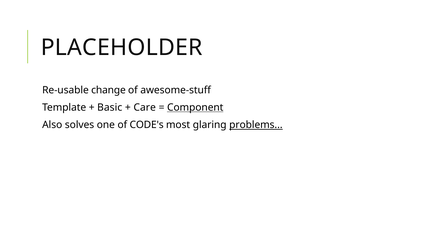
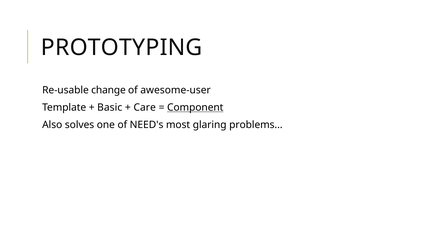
PLACEHOLDER: PLACEHOLDER -> PROTOTYPING
awesome-stuff: awesome-stuff -> awesome-user
CODE's: CODE's -> NEED's
problems underline: present -> none
